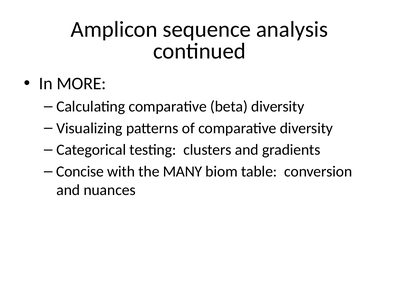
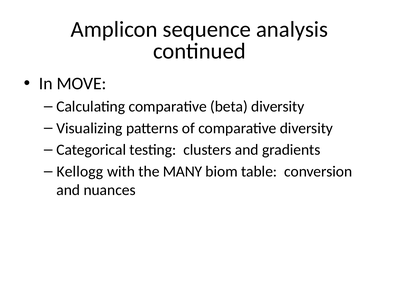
MORE: MORE -> MOVE
Concise: Concise -> Kellogg
